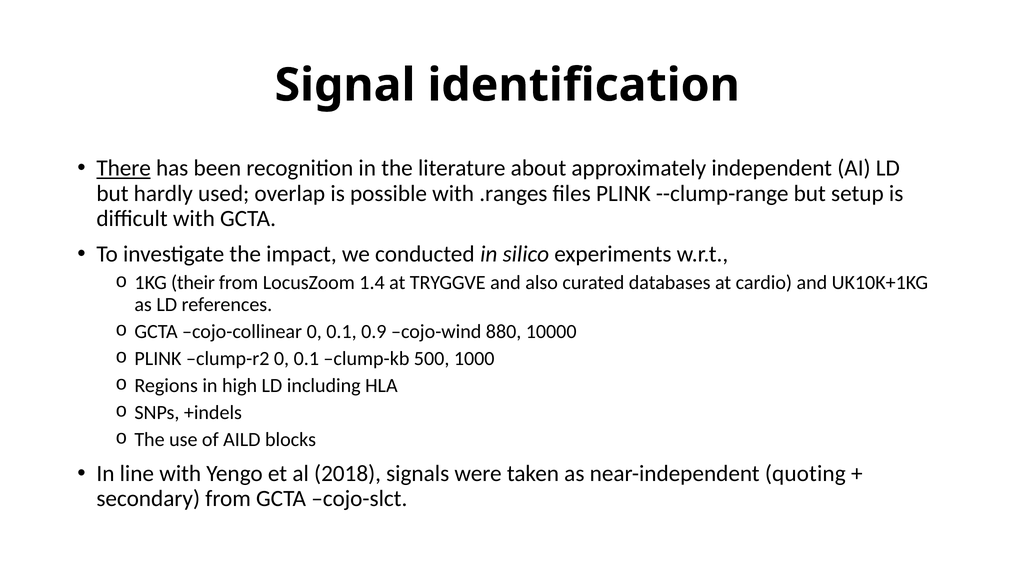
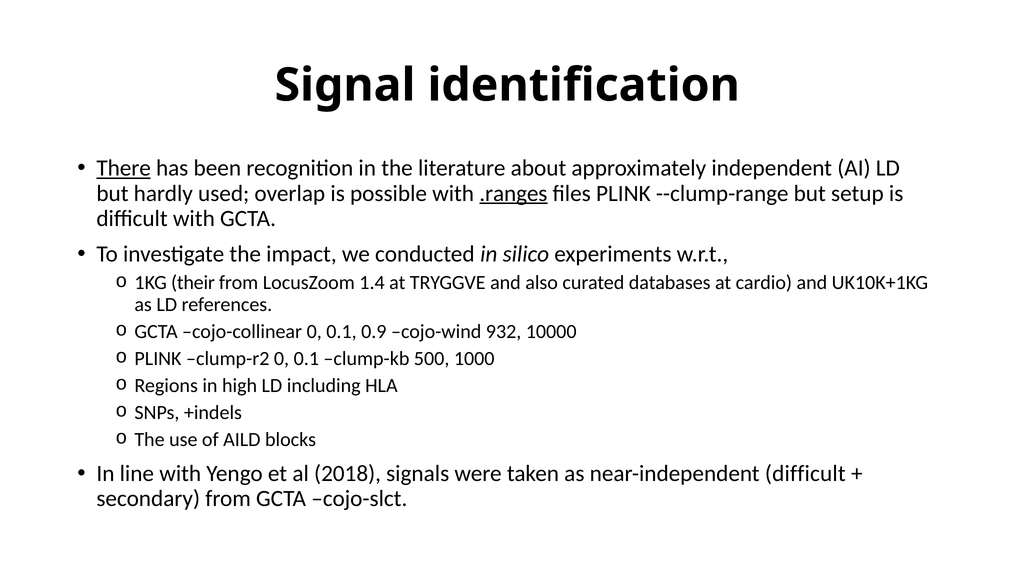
.ranges underline: none -> present
880: 880 -> 932
near-independent quoting: quoting -> difficult
